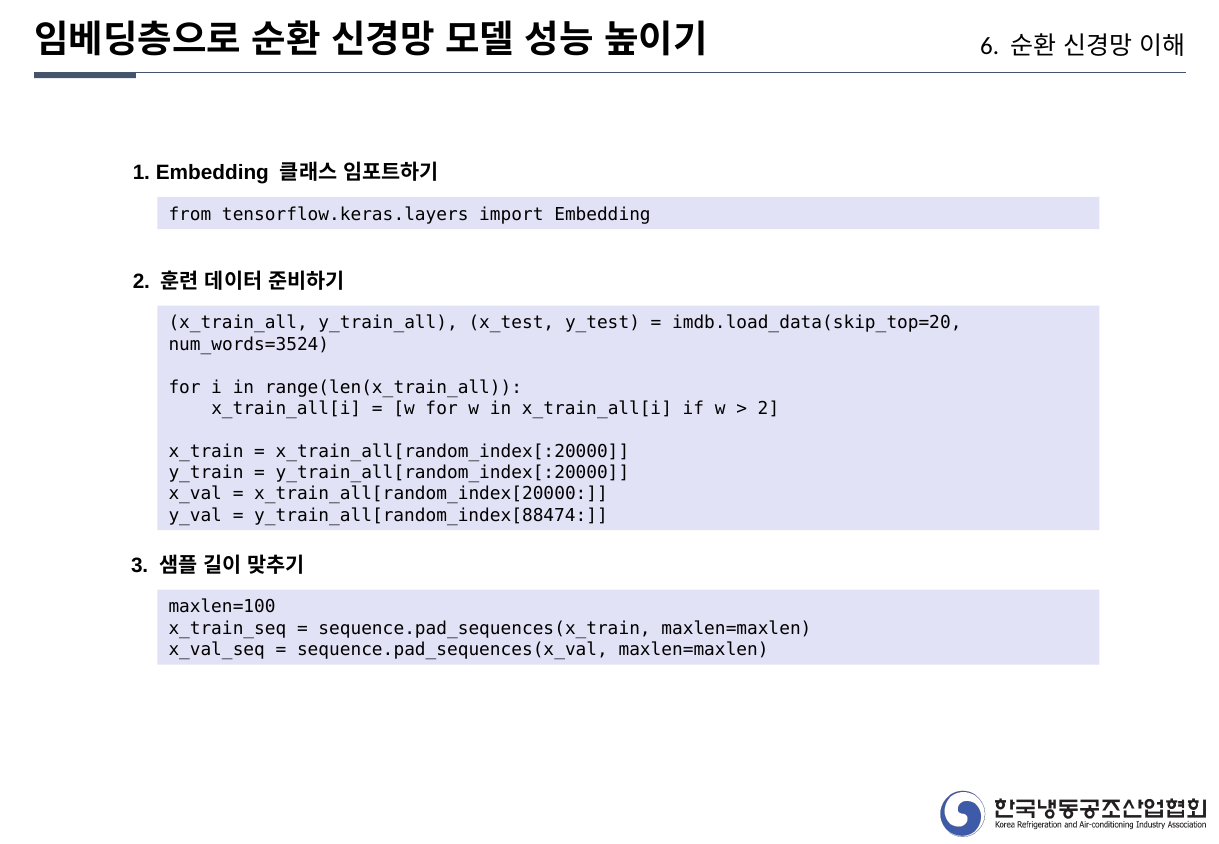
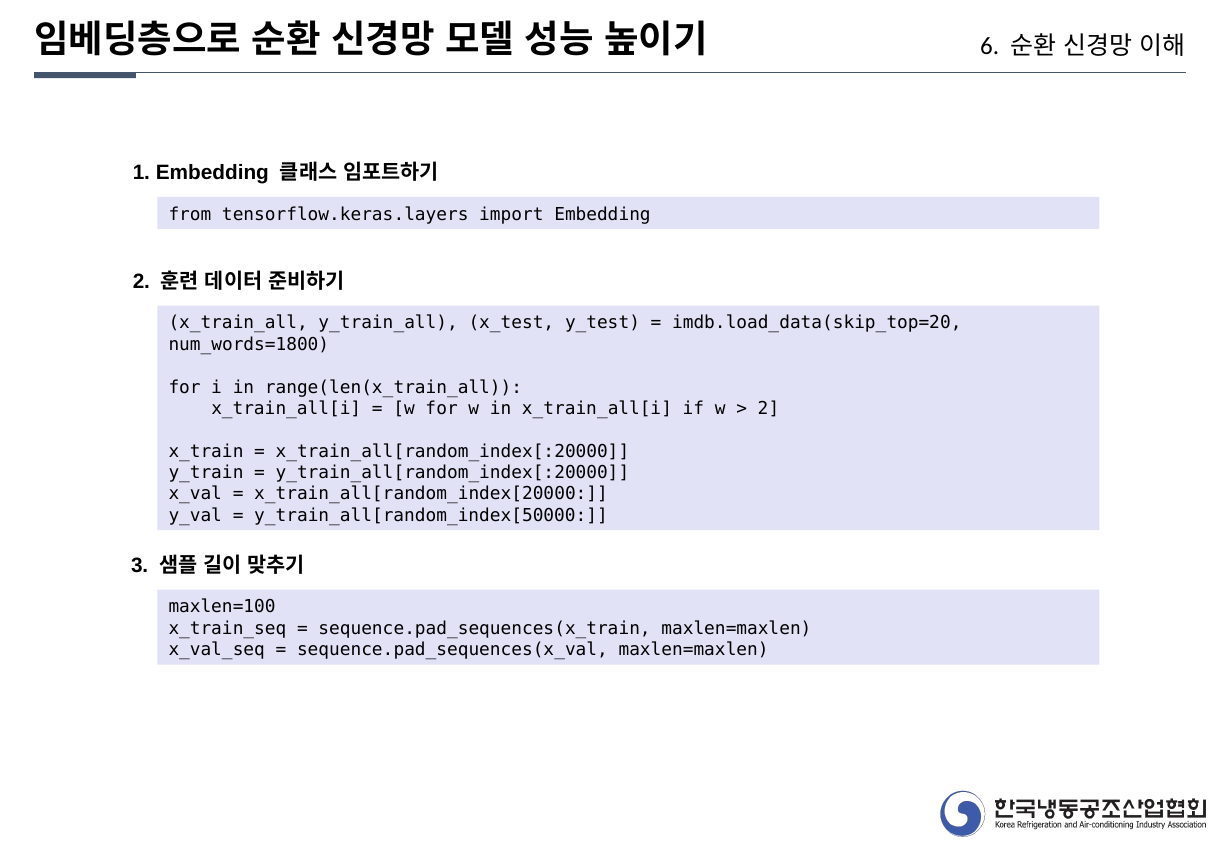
num_words=3524: num_words=3524 -> num_words=1800
y_train_all[random_index[88474: y_train_all[random_index[88474 -> y_train_all[random_index[50000
